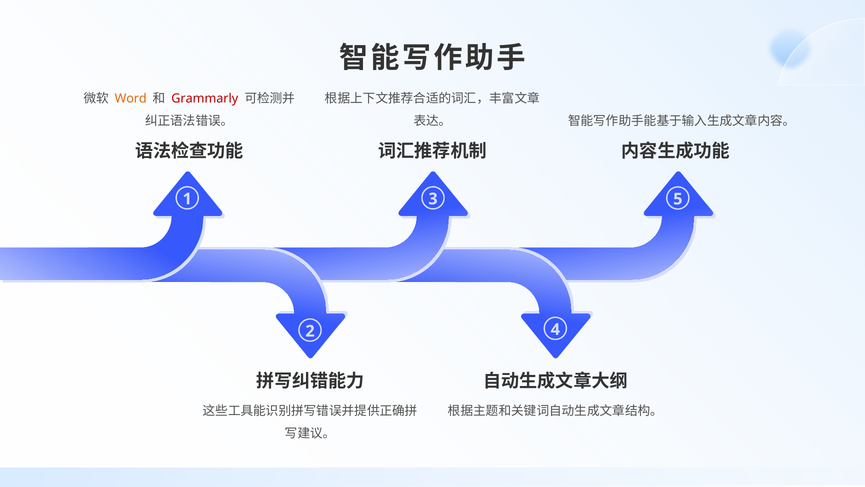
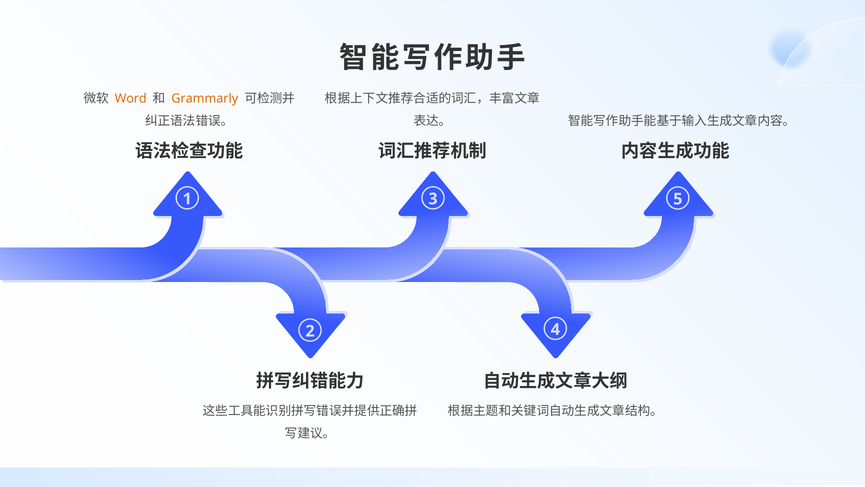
Grammarly colour: red -> orange
